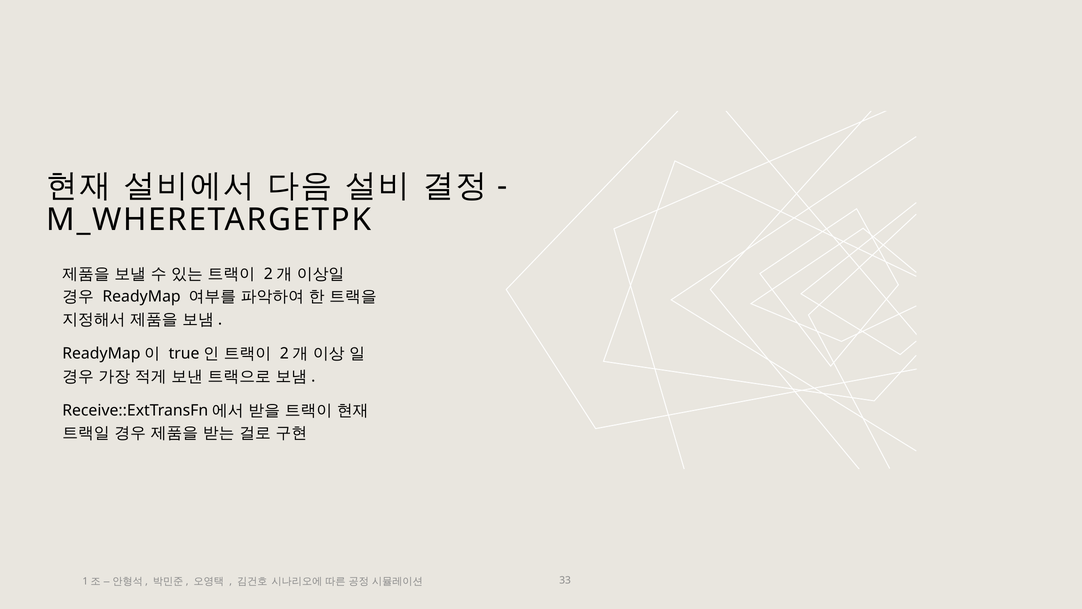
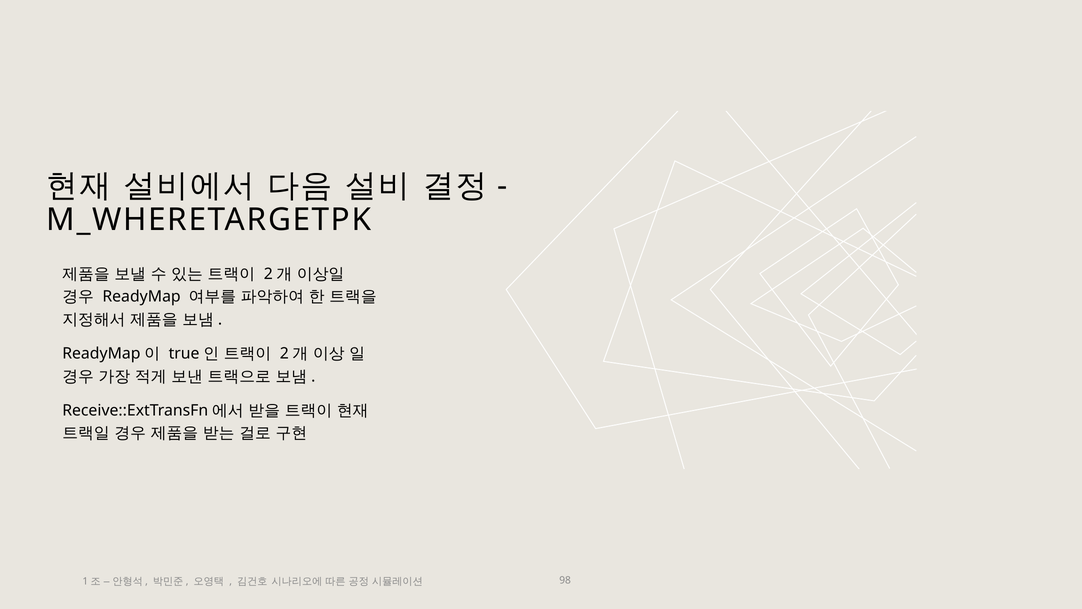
33: 33 -> 98
